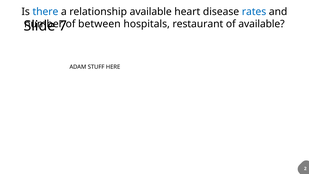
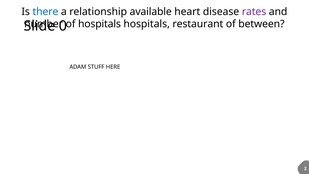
rates colour: blue -> purple
of between: between -> hospitals
of available: available -> between
7: 7 -> 0
